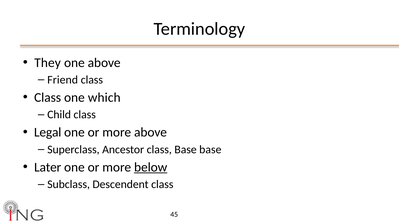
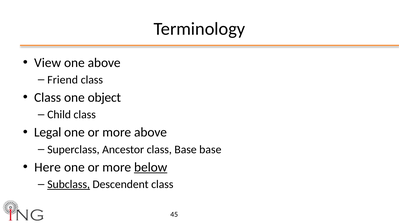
They: They -> View
which: which -> object
Later: Later -> Here
Subclass underline: none -> present
